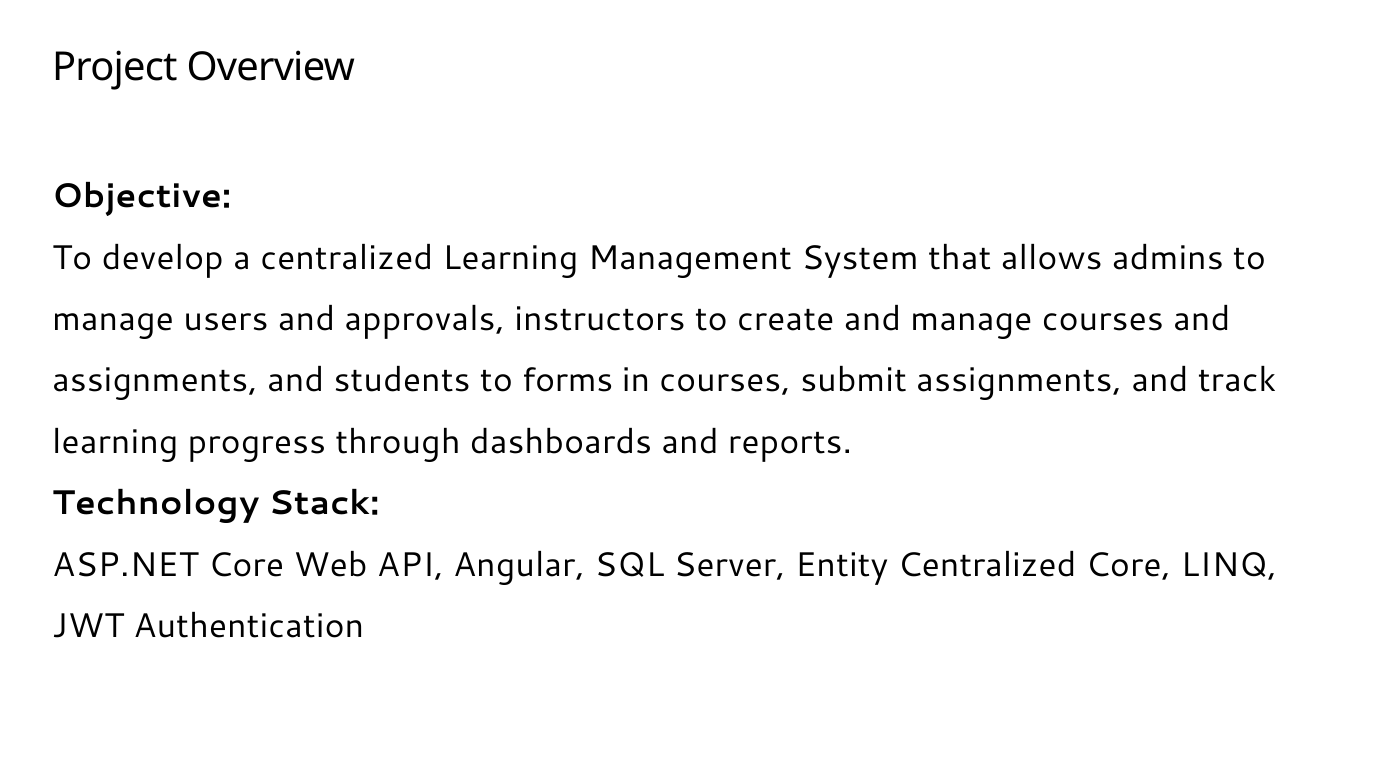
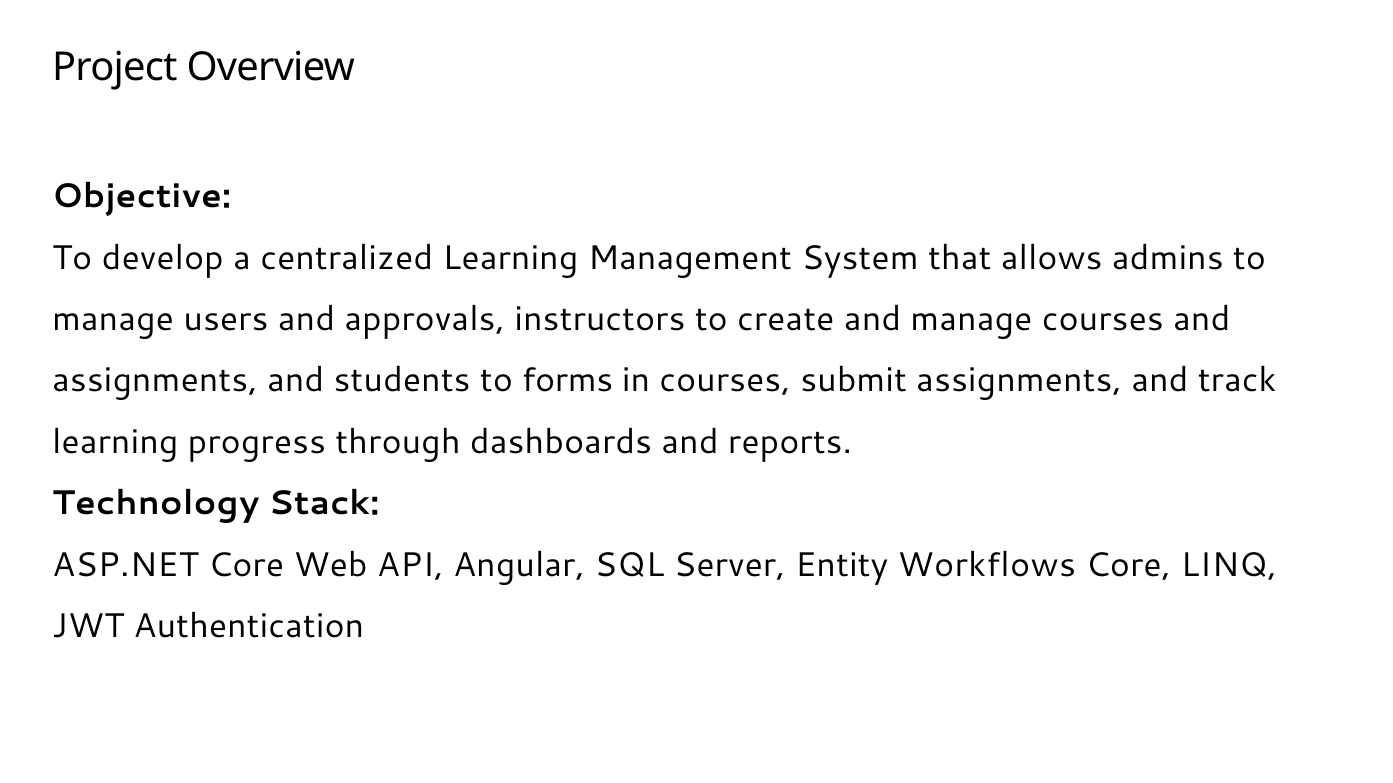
Entity Centralized: Centralized -> Workflows
